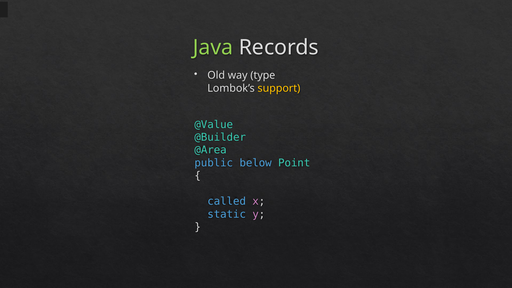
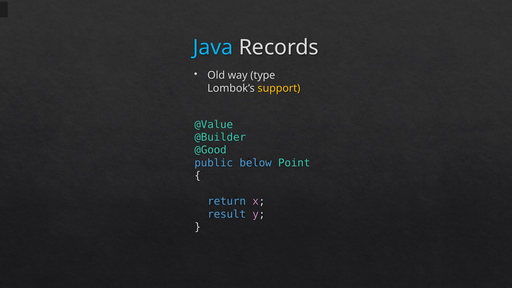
Java colour: light green -> light blue
@Area: @Area -> @Good
called: called -> return
static: static -> result
